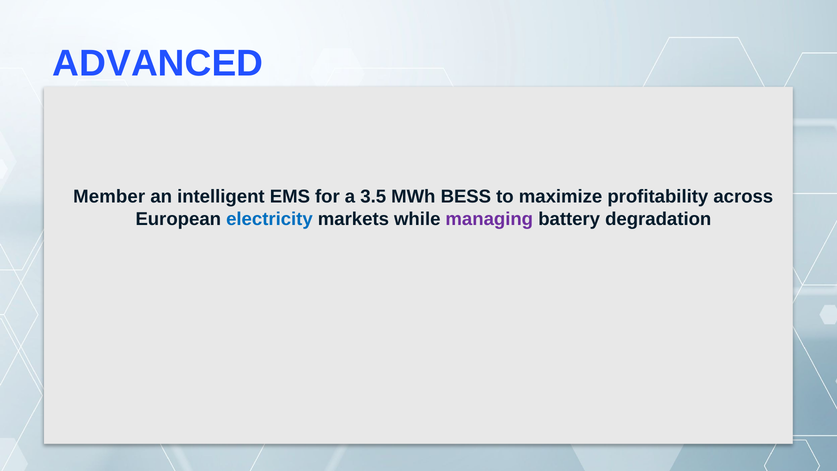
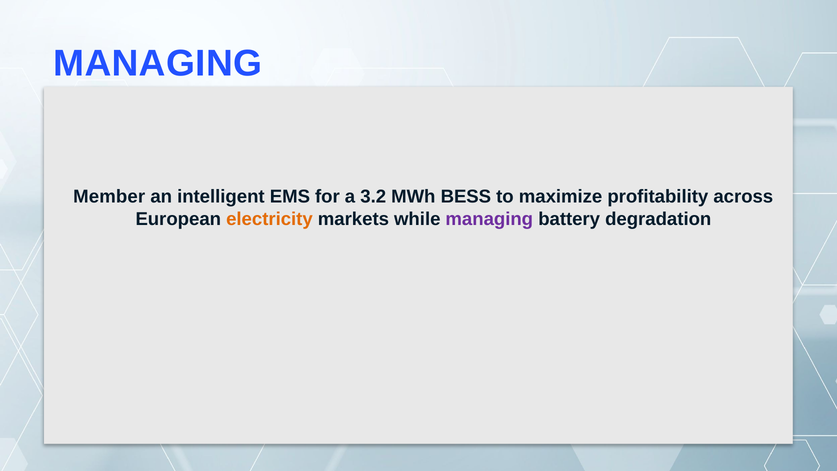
ADVANCED at (158, 64): ADVANCED -> MANAGING
3.5: 3.5 -> 3.2
electricity colour: blue -> orange
